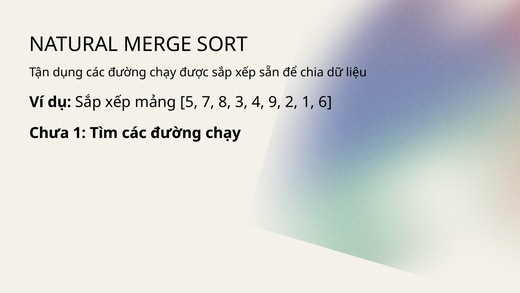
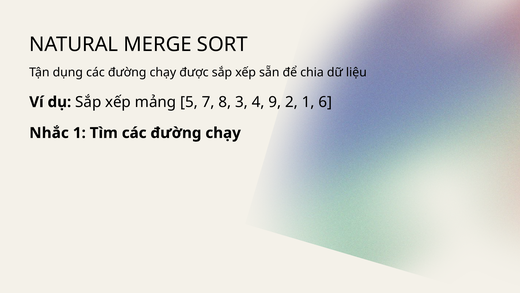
Chưa: Chưa -> Nhắc
